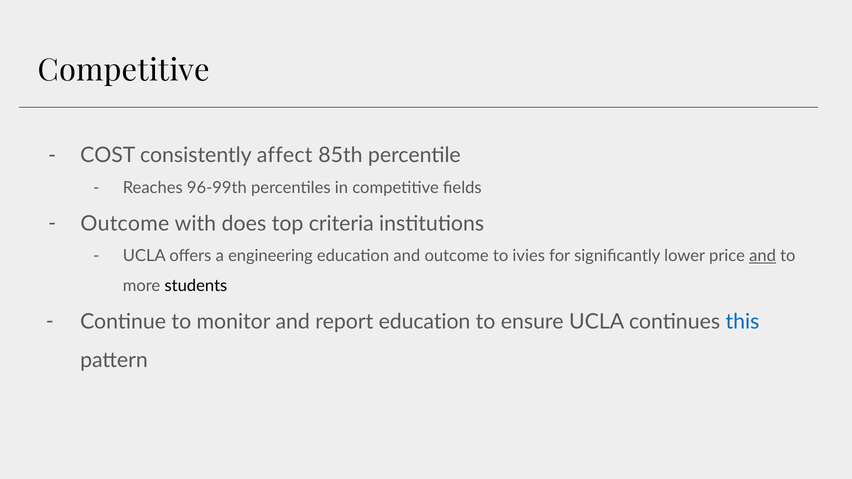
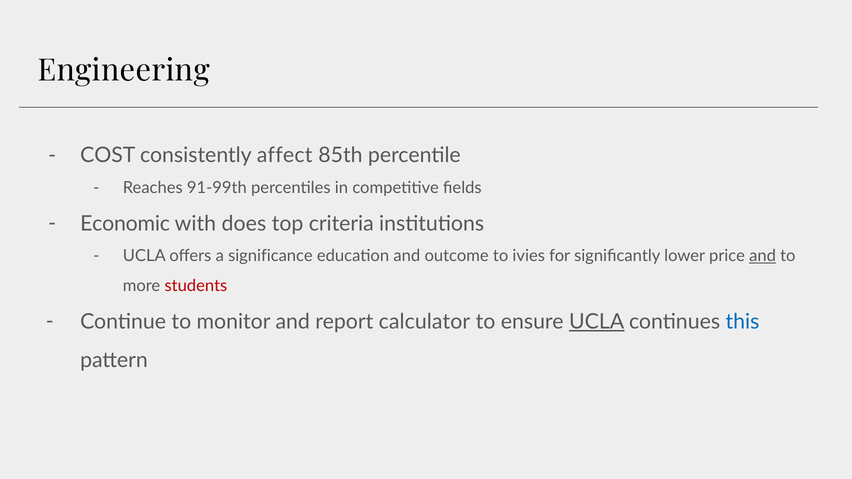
Competitive at (124, 71): Competitive -> Engineering
96-99th: 96-99th -> 91-99th
Outcome at (125, 224): Outcome -> Economic
engineering: engineering -> significance
students colour: black -> red
report education: education -> calculator
UCLA at (597, 322) underline: none -> present
